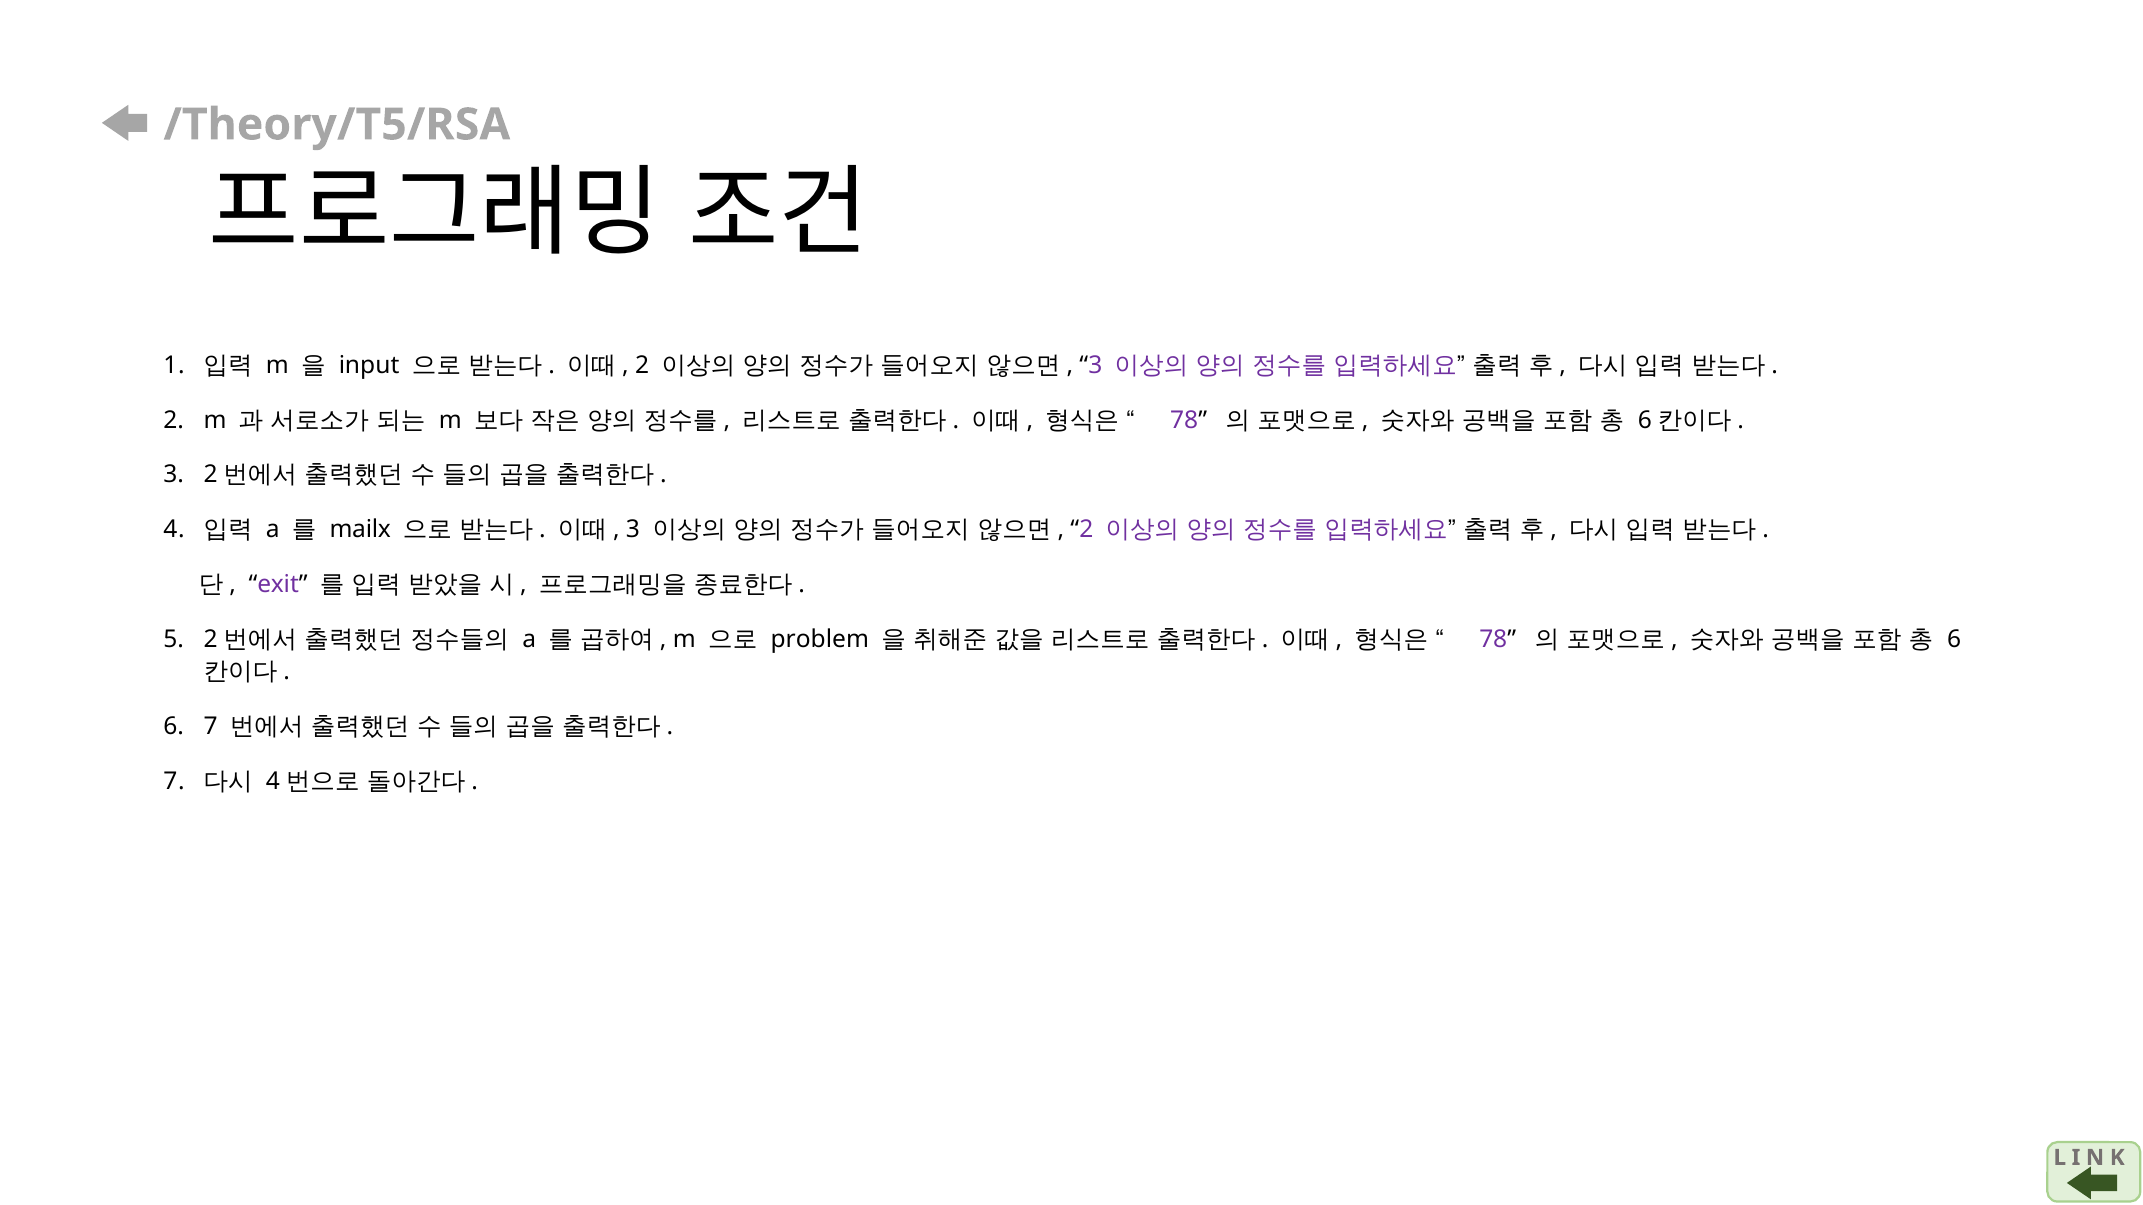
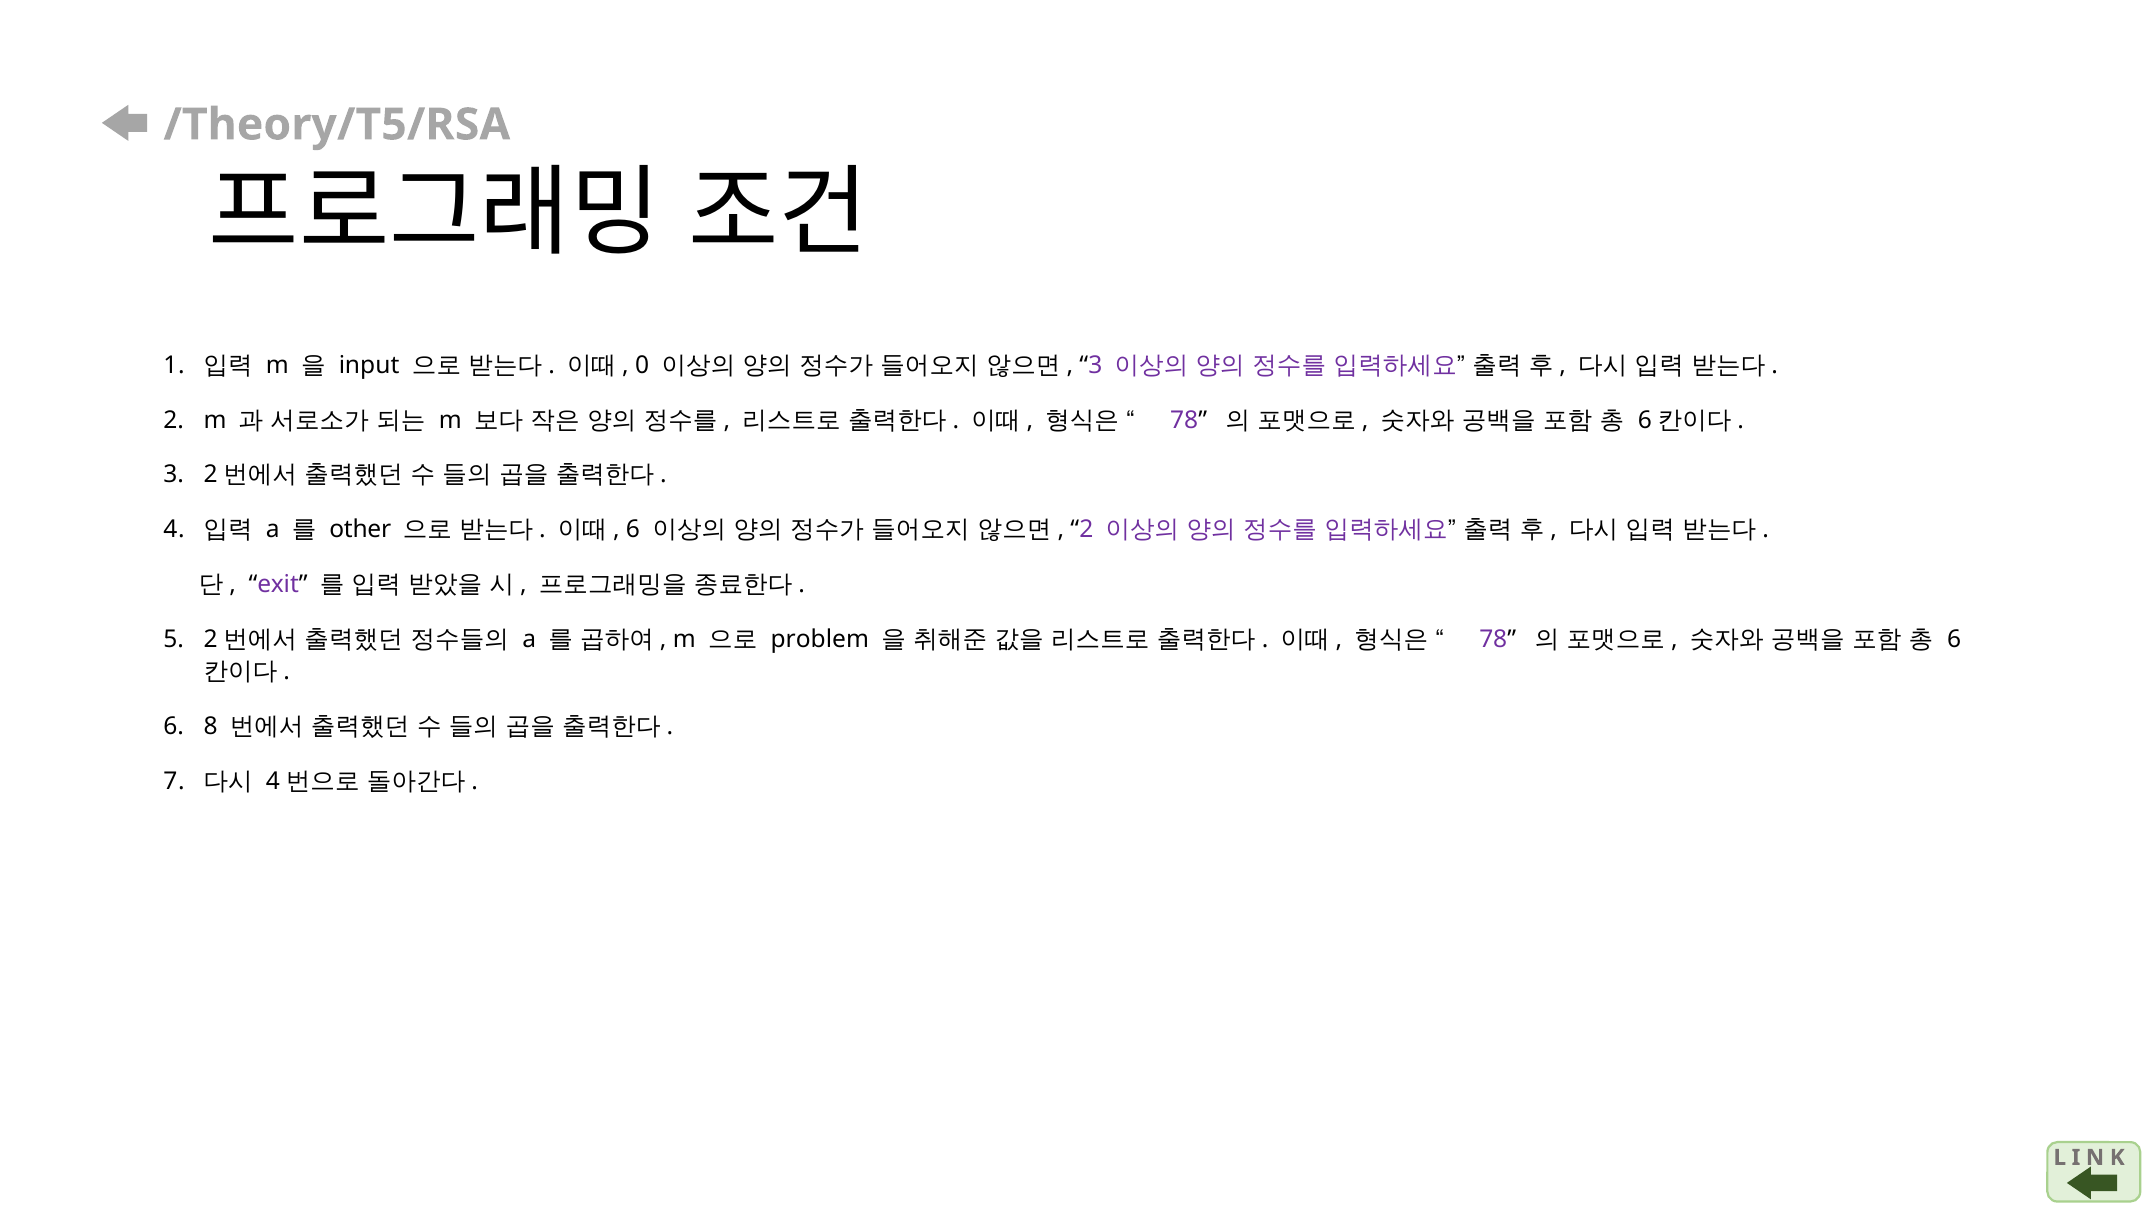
2 at (642, 365): 2 -> 0
mailx: mailx -> other
3 at (633, 530): 3 -> 6
7 at (211, 727): 7 -> 8
